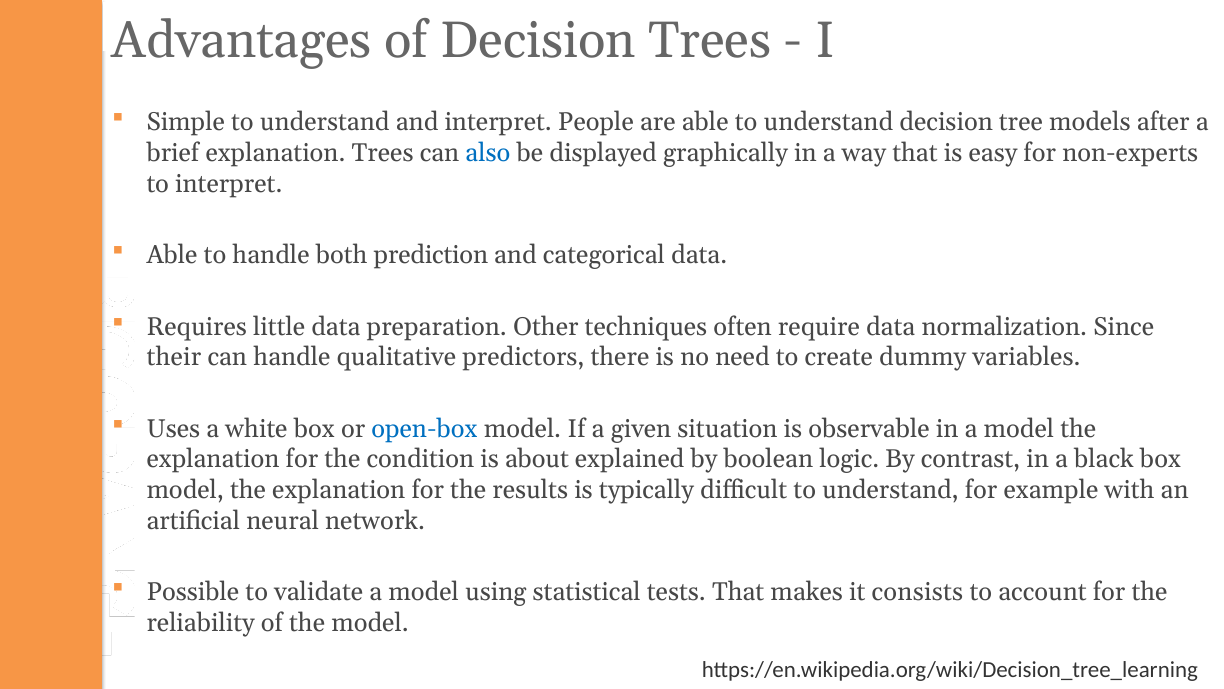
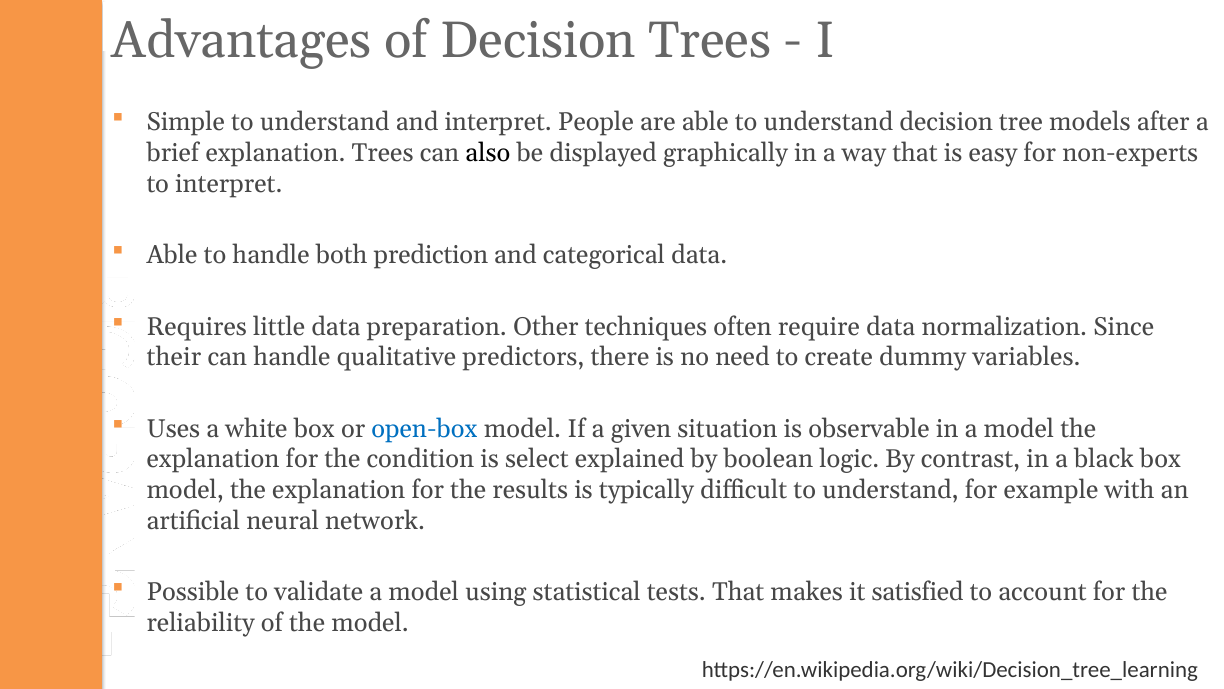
also colour: blue -> black
about: about -> select
consists: consists -> satisfied
